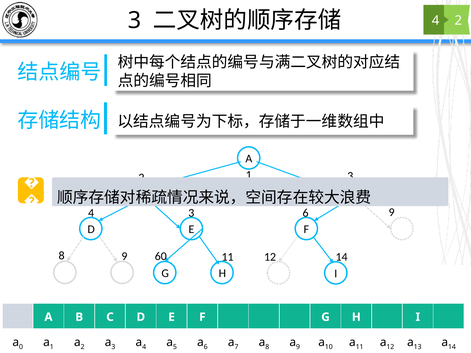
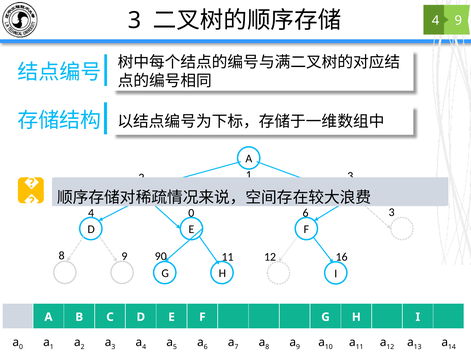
2 at (458, 21): 2 -> 9
4 3: 3 -> 0
6 9: 9 -> 3
60: 60 -> 90
12 14: 14 -> 16
